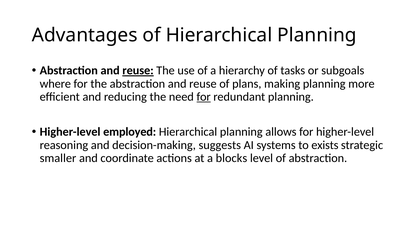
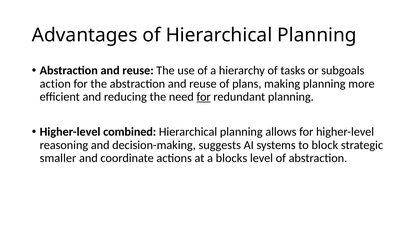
reuse at (138, 71) underline: present -> none
where: where -> action
employed: employed -> combined
exists: exists -> block
